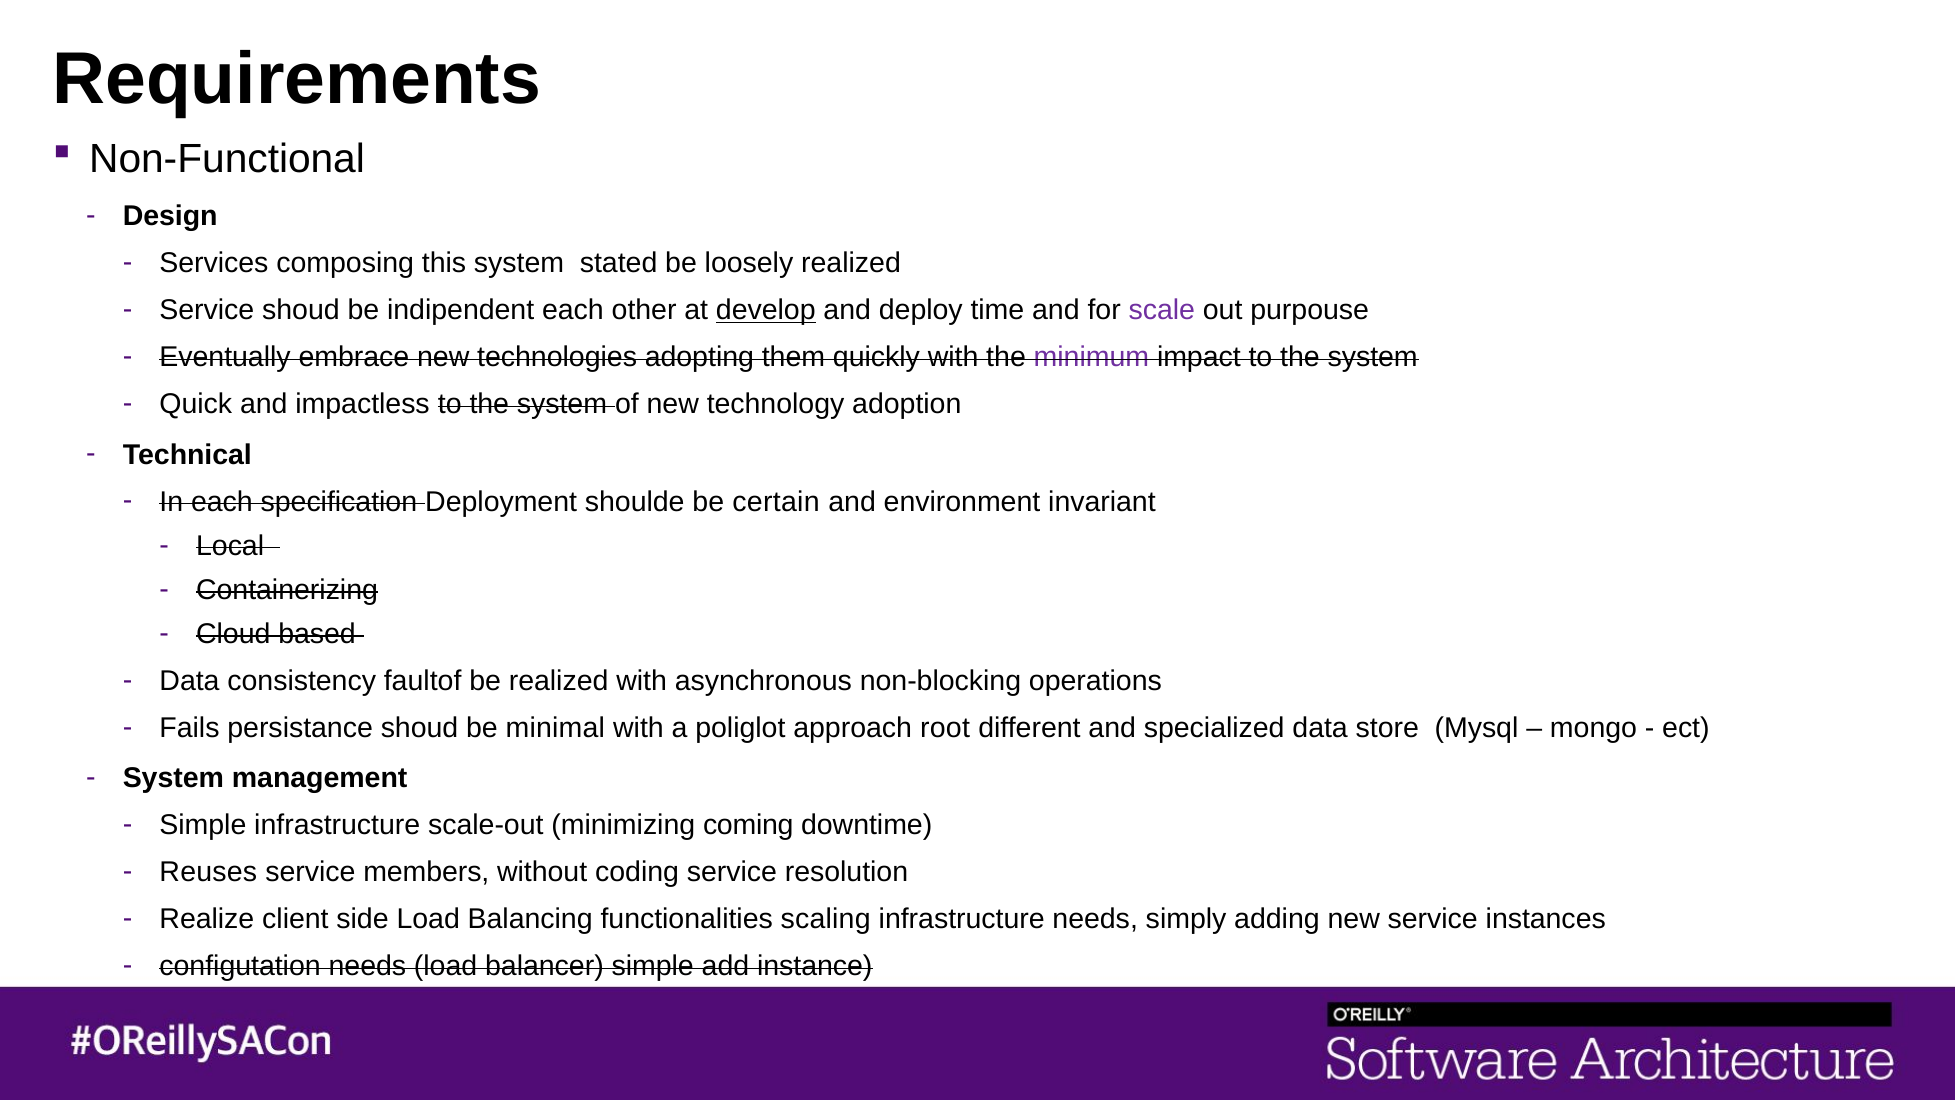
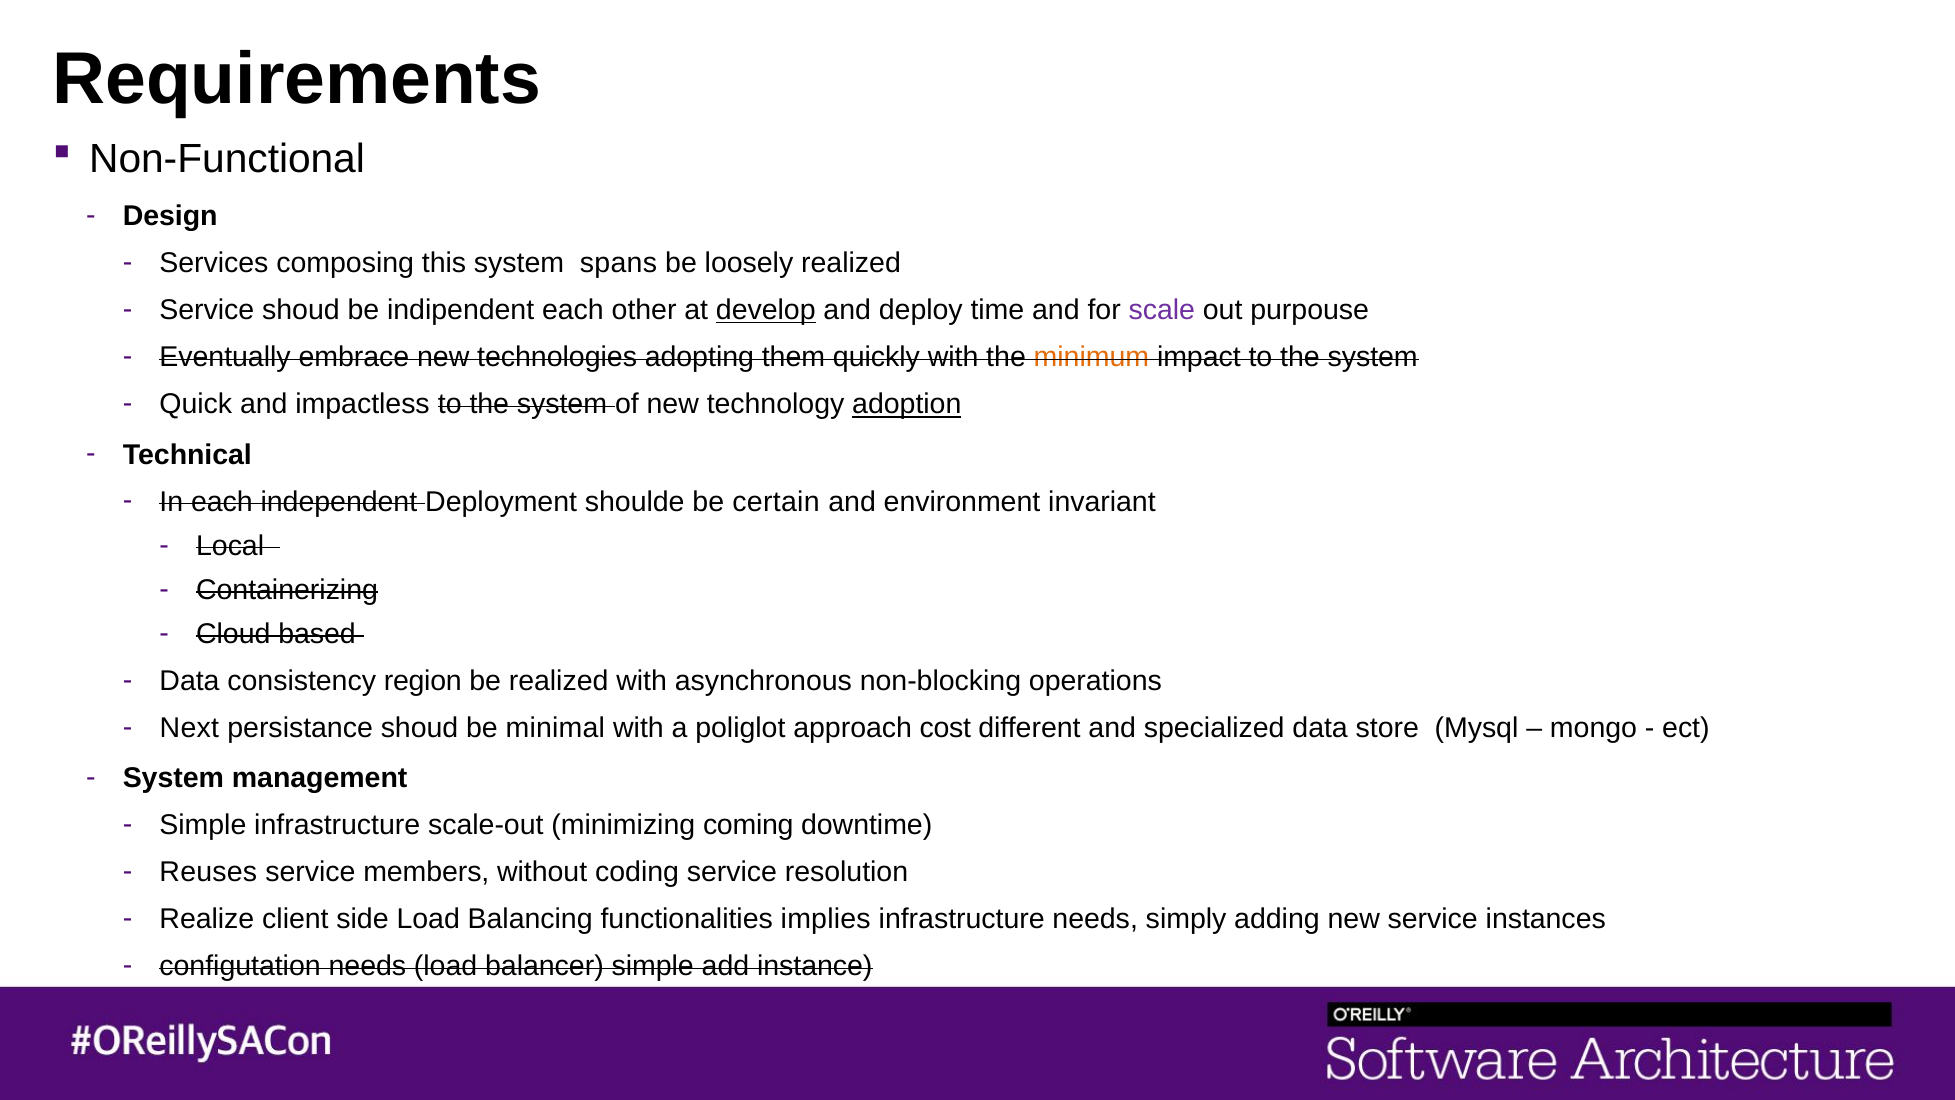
stated: stated -> spans
minimum colour: purple -> orange
adoption underline: none -> present
specification: specification -> independent
faultof: faultof -> region
Fails: Fails -> Next
root: root -> cost
scaling: scaling -> implies
